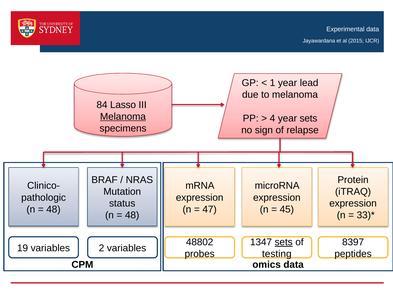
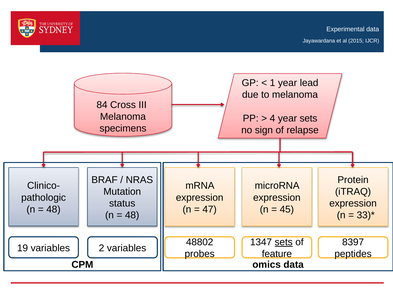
Lasso: Lasso -> Cross
Melanoma at (123, 116) underline: present -> none
testing: testing -> feature
